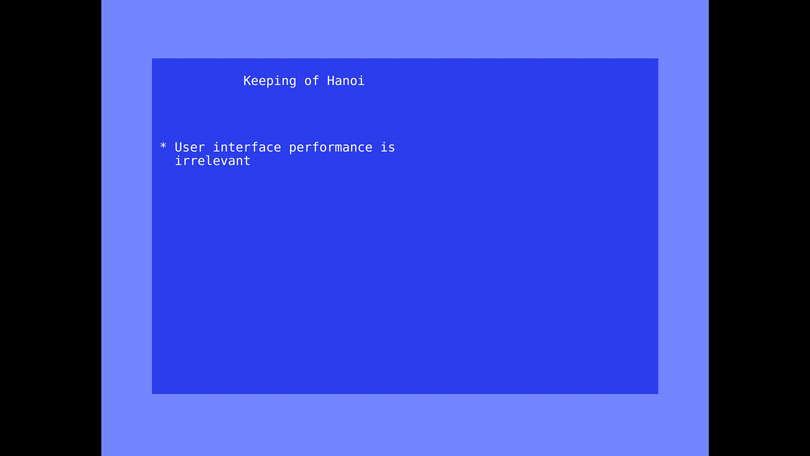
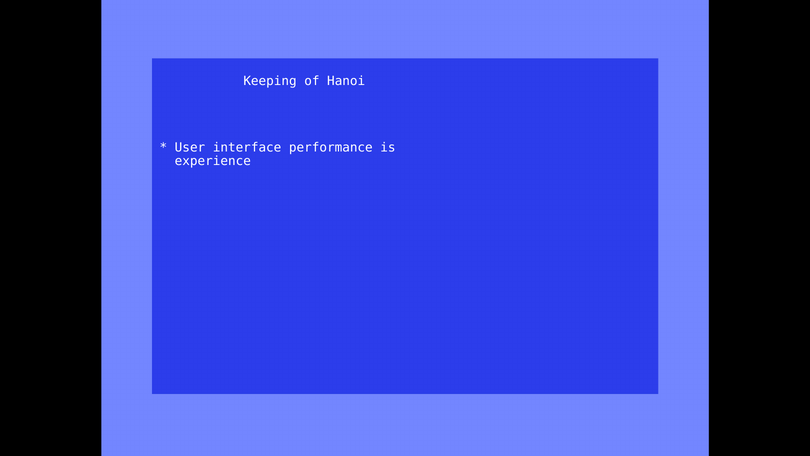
irrelevant: irrelevant -> experience
